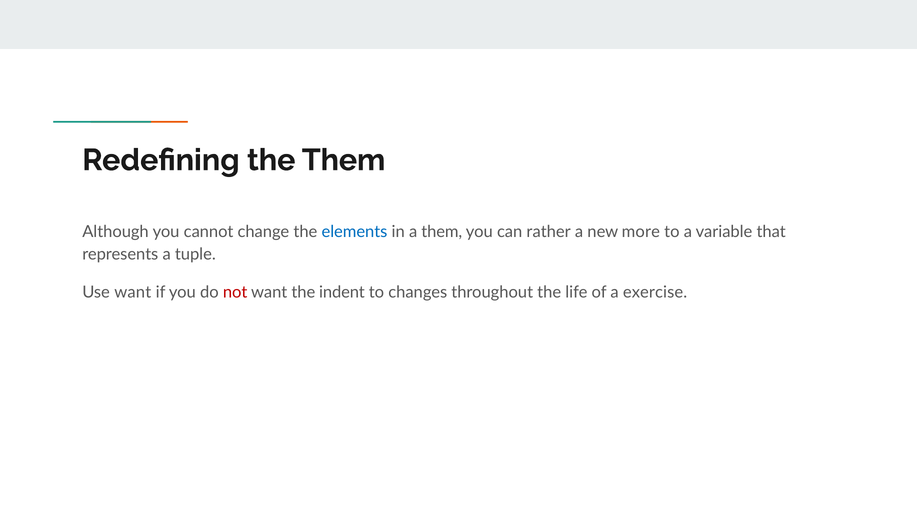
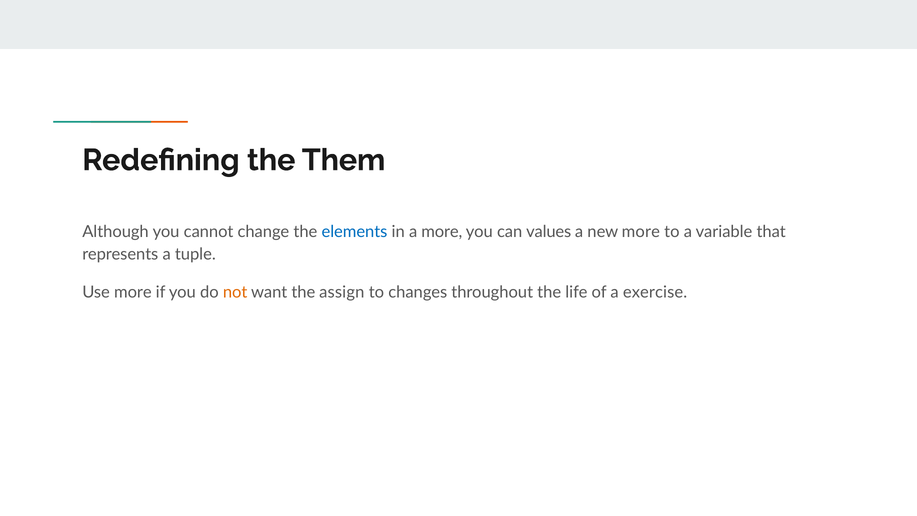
a them: them -> more
rather: rather -> values
Use want: want -> more
not colour: red -> orange
indent: indent -> assign
